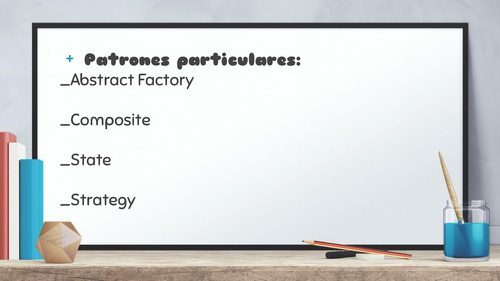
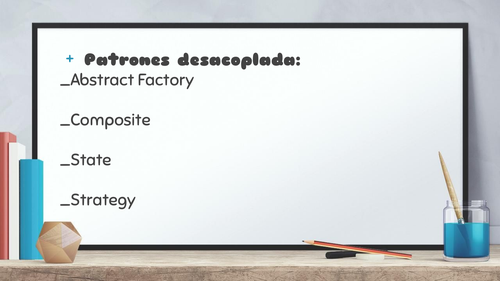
particulares: particulares -> desacoplada
